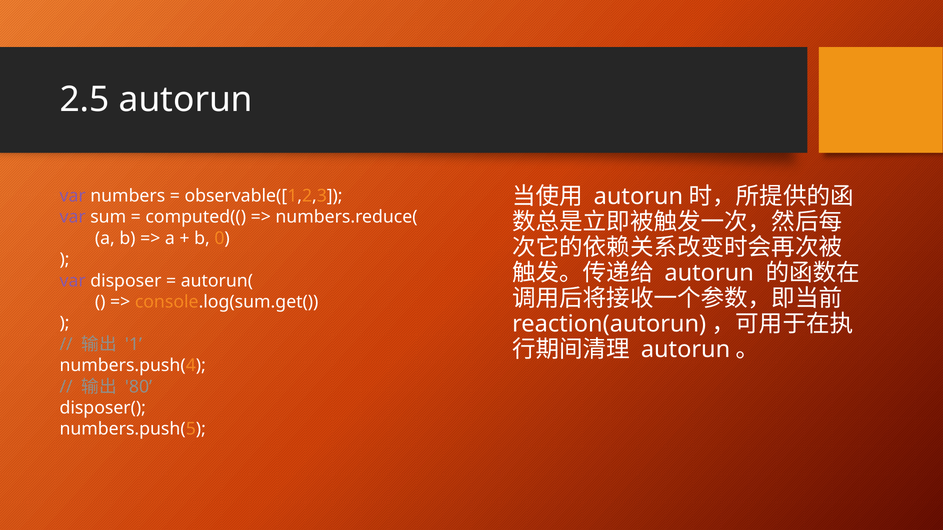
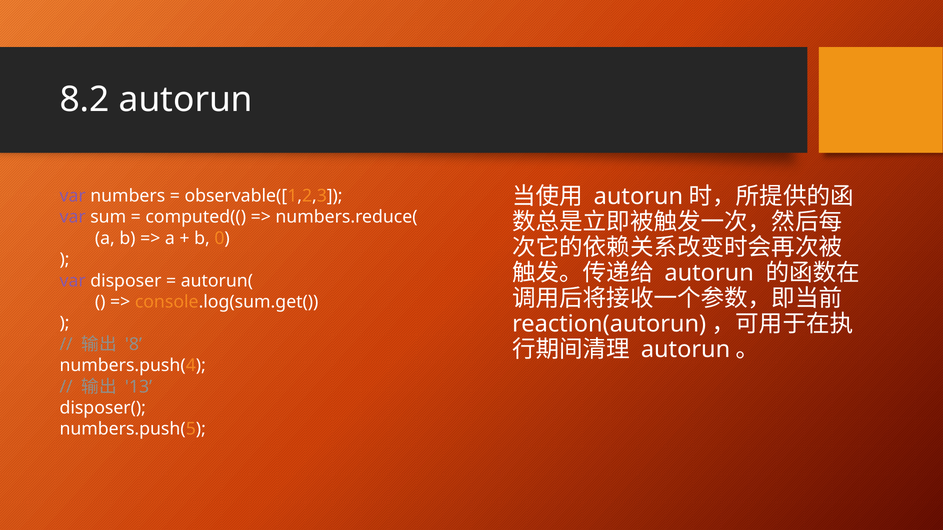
2.5: 2.5 -> 8.2
1: 1 -> 8
80: 80 -> 13
